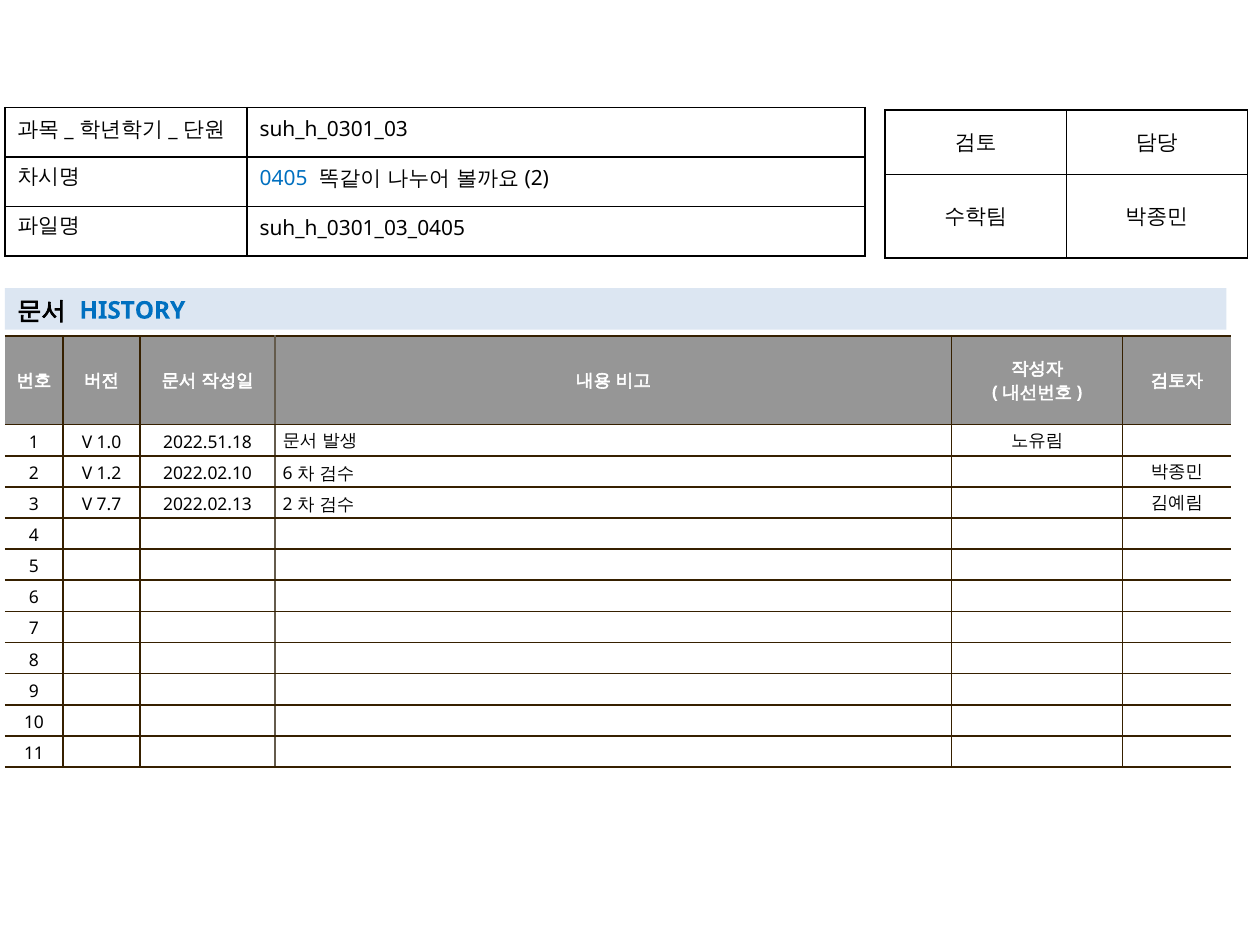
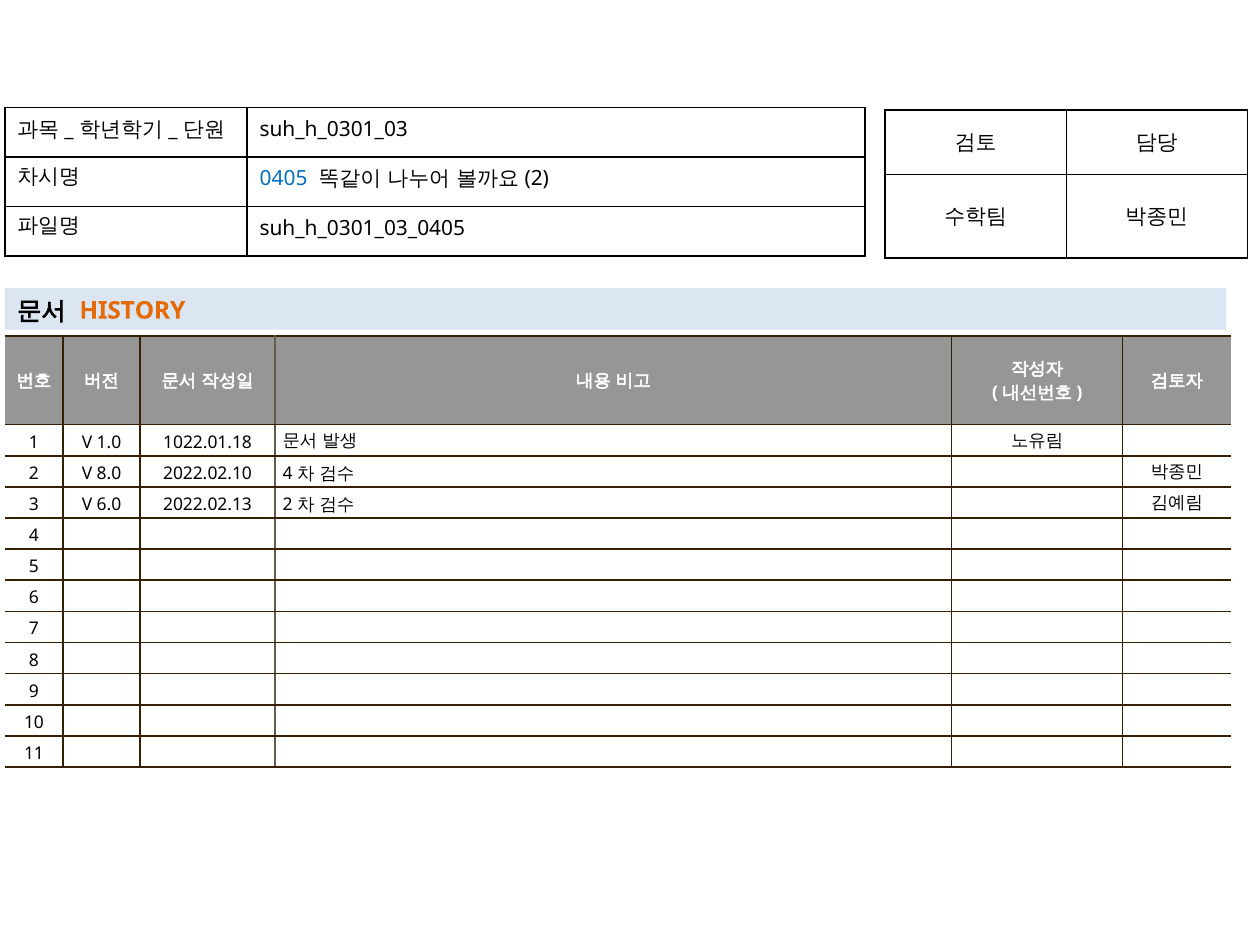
HISTORY colour: blue -> orange
2022.51.18: 2022.51.18 -> 1022.01.18
1.2: 1.2 -> 8.0
2022.02.10 6: 6 -> 4
7.7: 7.7 -> 6.0
